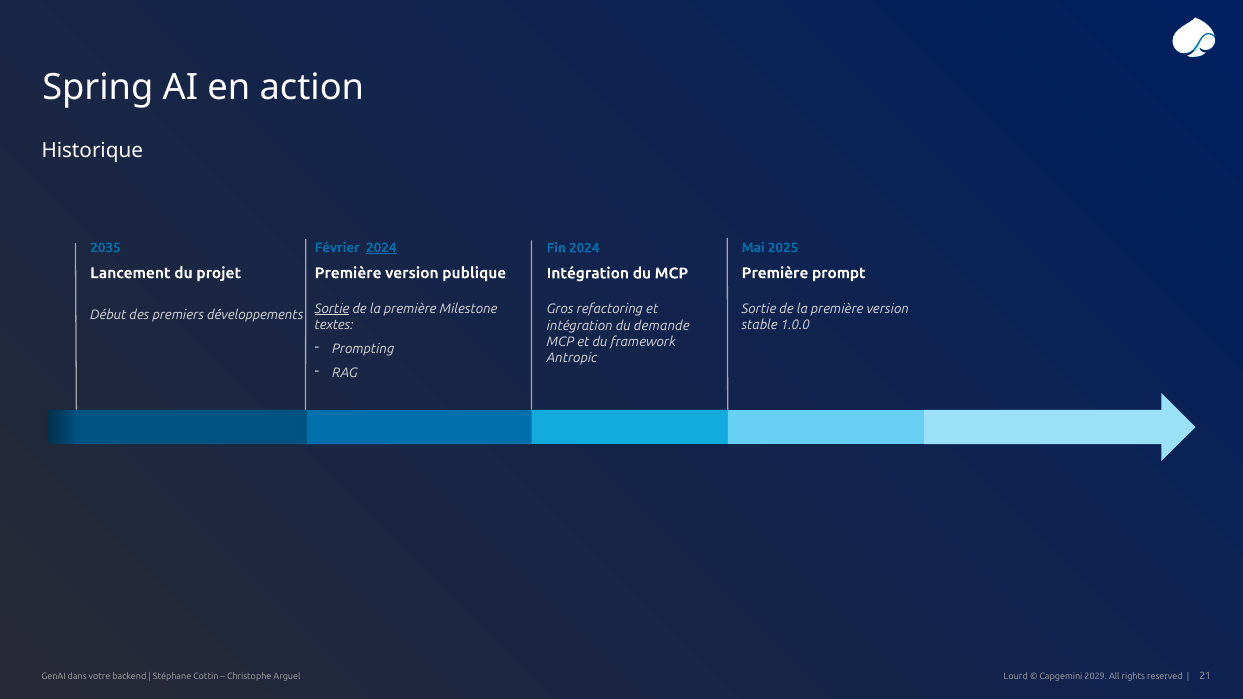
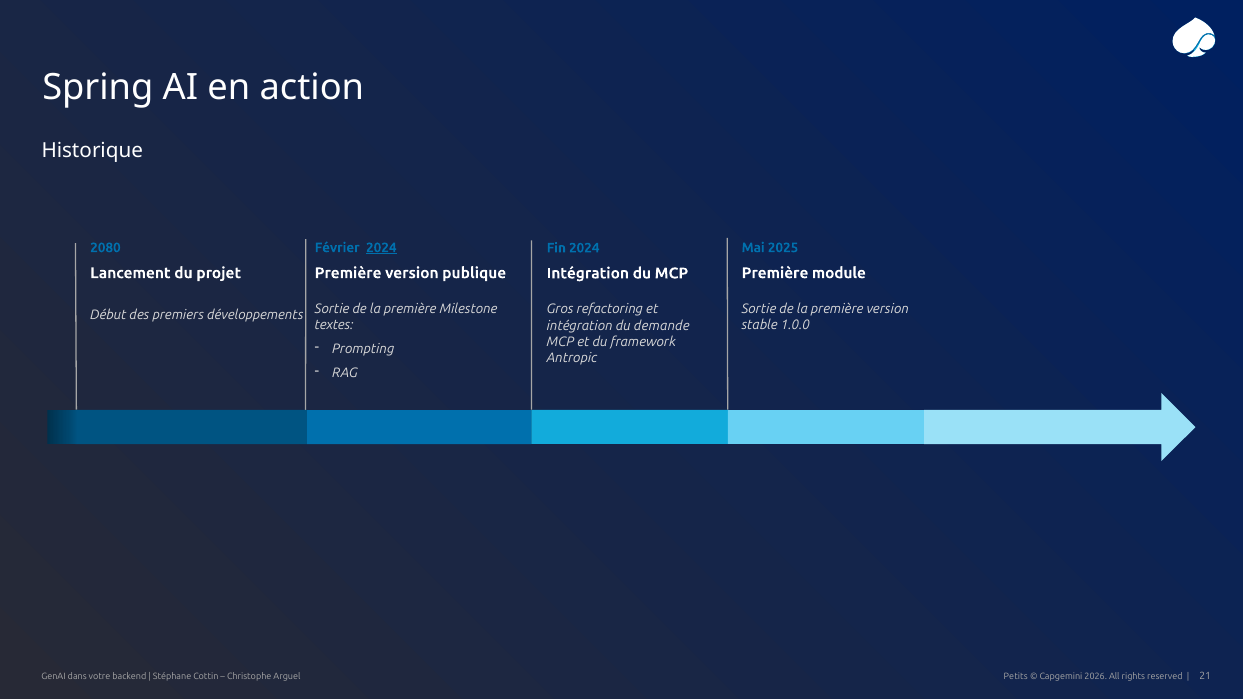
2035: 2035 -> 2080
prompt: prompt -> module
Sortie at (332, 309) underline: present -> none
Lourd: Lourd -> Petits
2029: 2029 -> 2026
